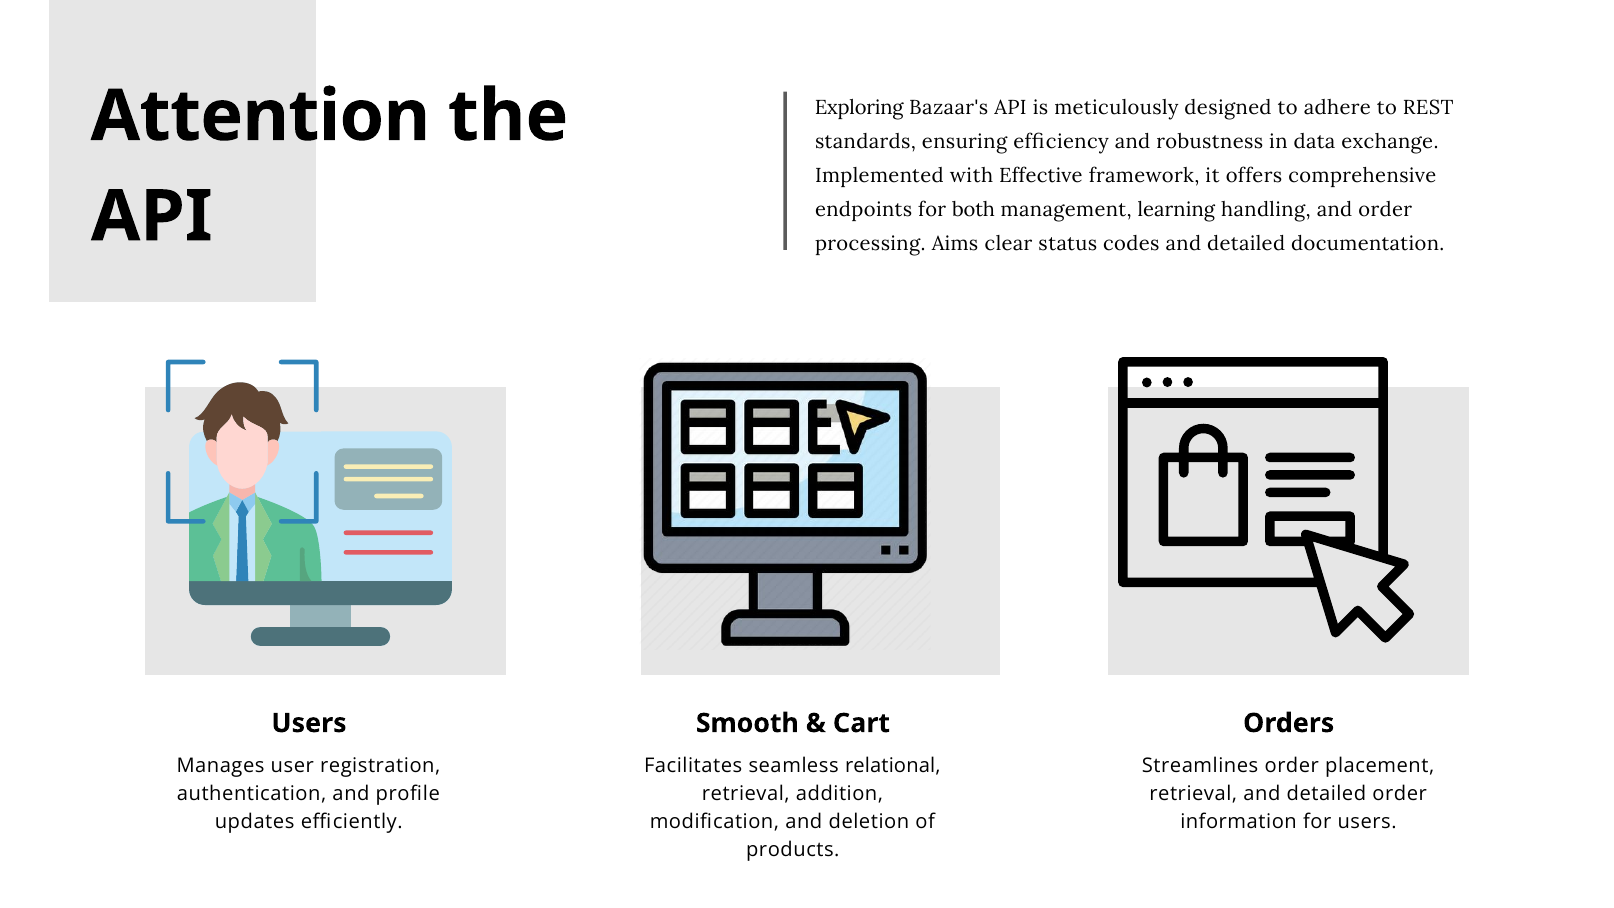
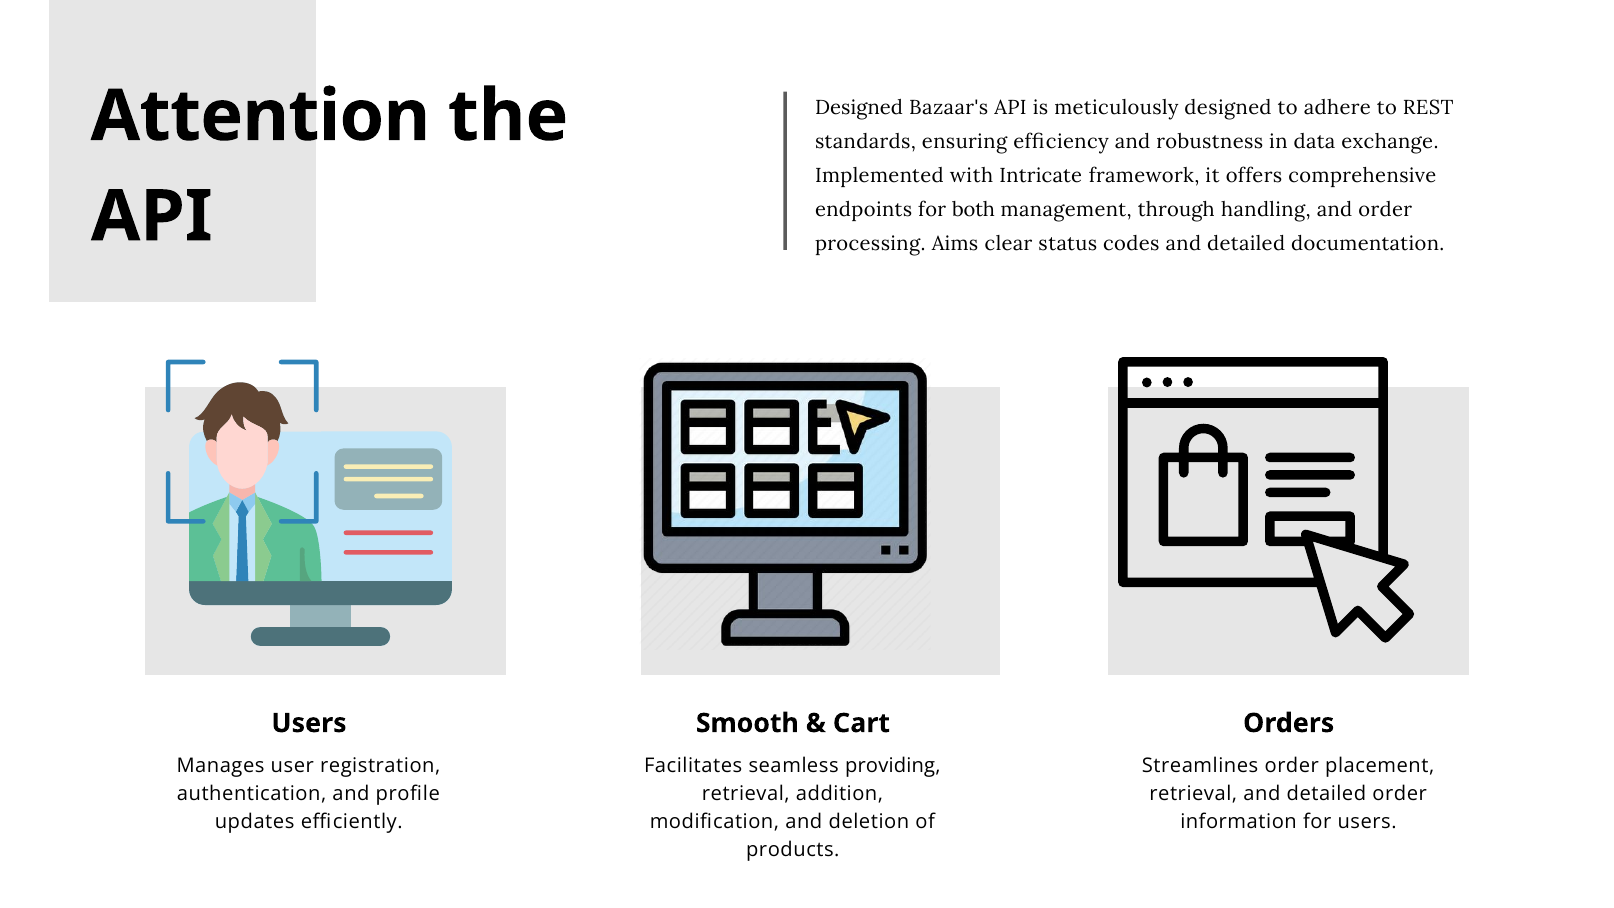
Exploring at (859, 107): Exploring -> Designed
Effective: Effective -> Intricate
learning: learning -> through
relational: relational -> providing
